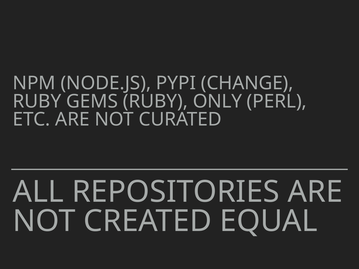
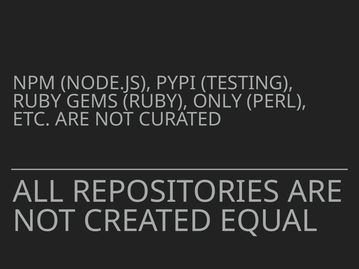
CHANGE: CHANGE -> TESTING
